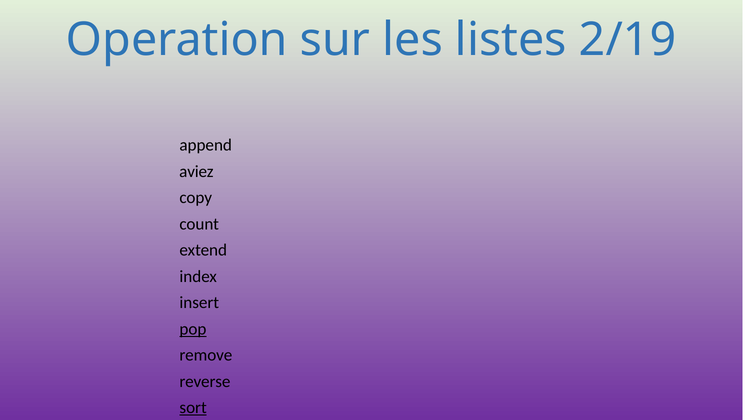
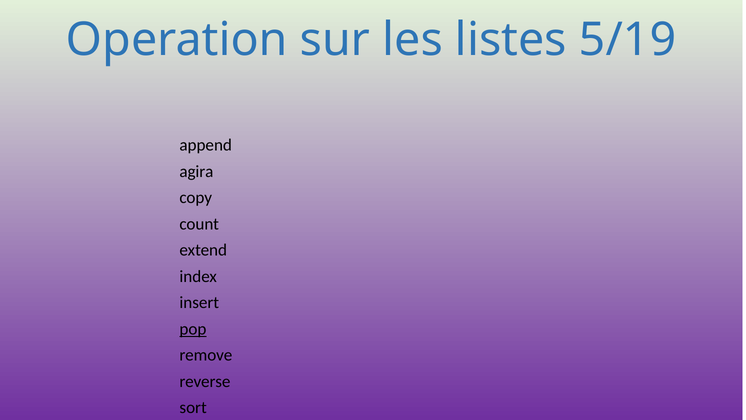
2/19: 2/19 -> 5/19
aviez: aviez -> agira
sort underline: present -> none
